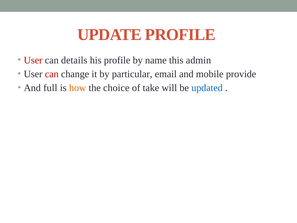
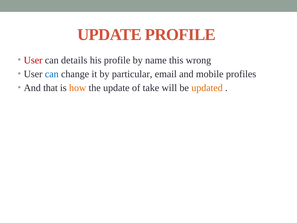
admin: admin -> wrong
can at (52, 74) colour: red -> blue
provide: provide -> profiles
full: full -> that
the choice: choice -> update
updated colour: blue -> orange
